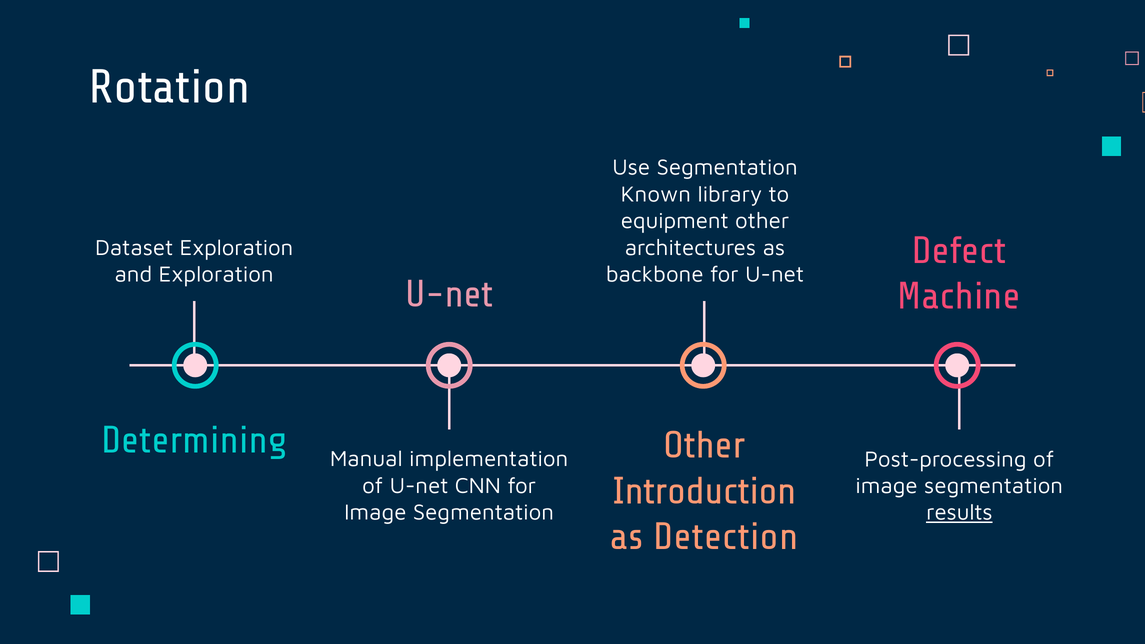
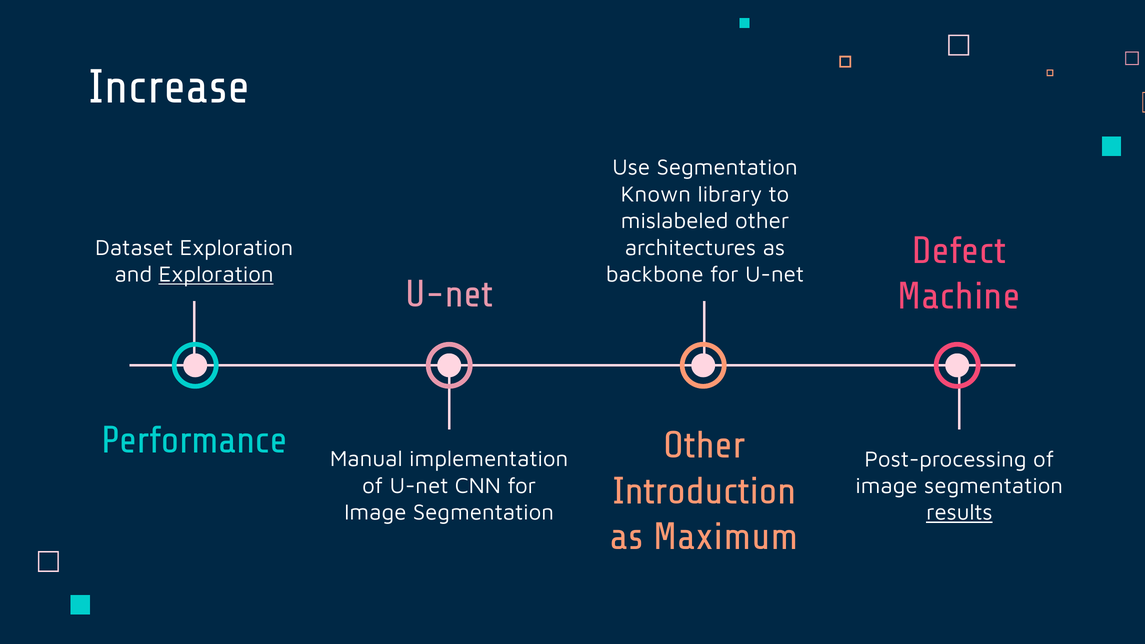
Rotation: Rotation -> Increase
equipment: equipment -> mislabeled
Exploration at (216, 275) underline: none -> present
Determining: Determining -> Performance
Detection: Detection -> Maximum
